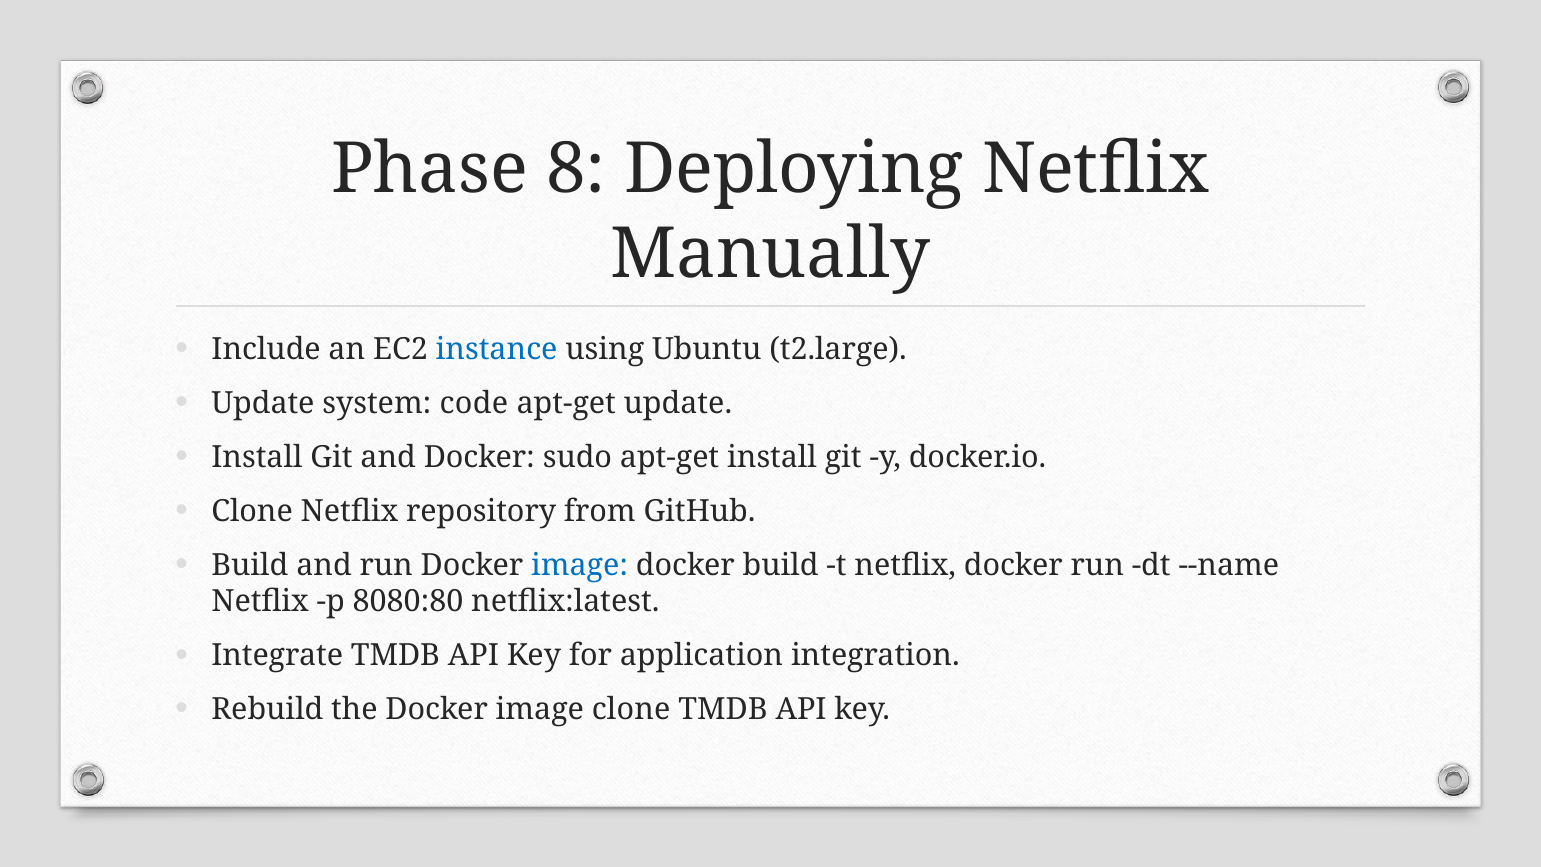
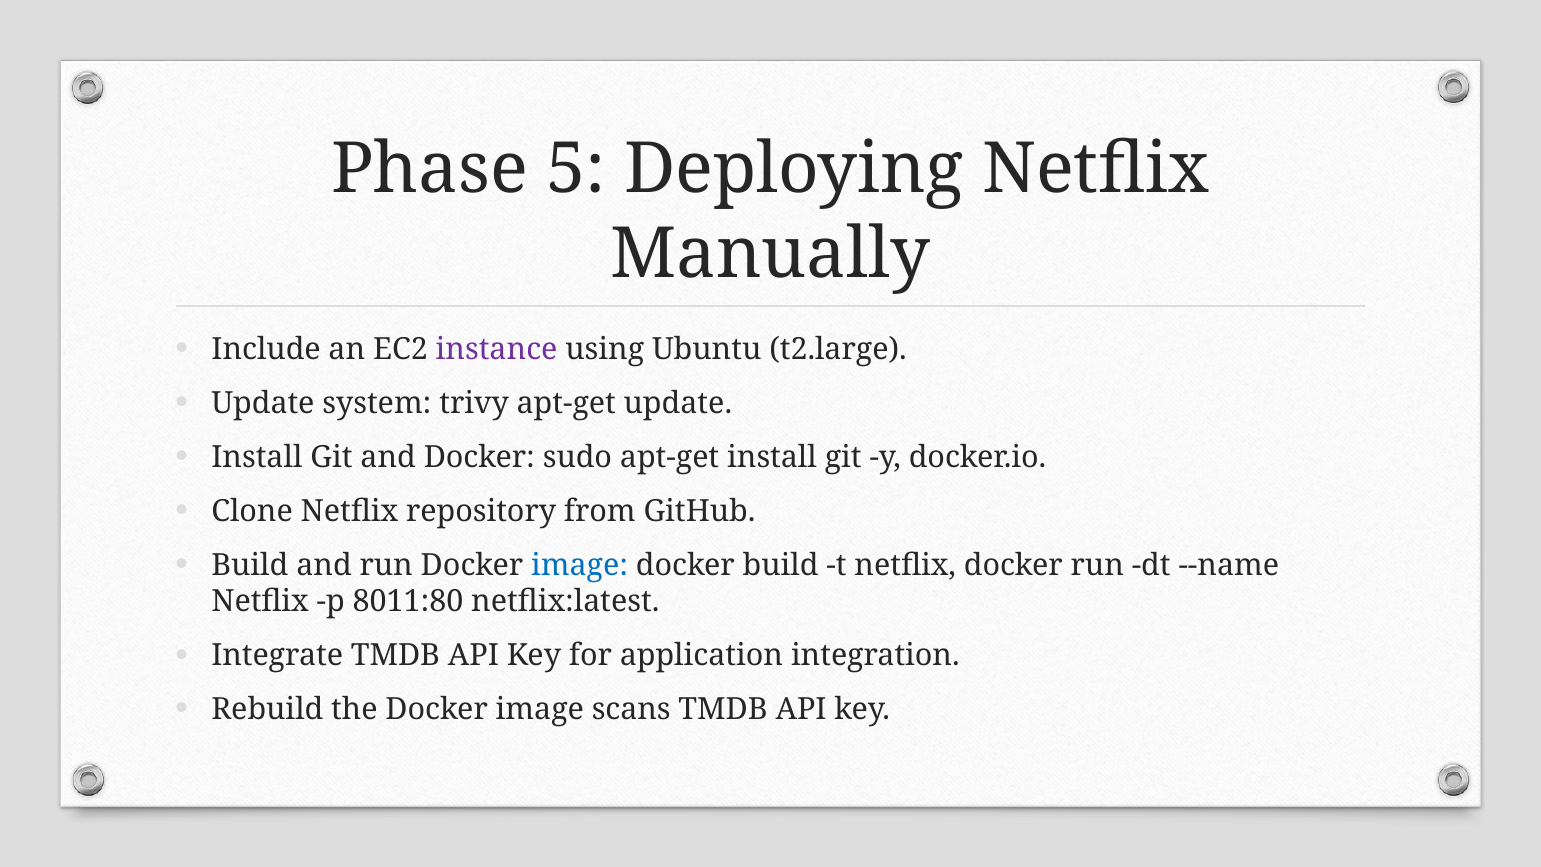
8: 8 -> 5
instance colour: blue -> purple
code: code -> trivy
8080:80: 8080:80 -> 8011:80
image clone: clone -> scans
